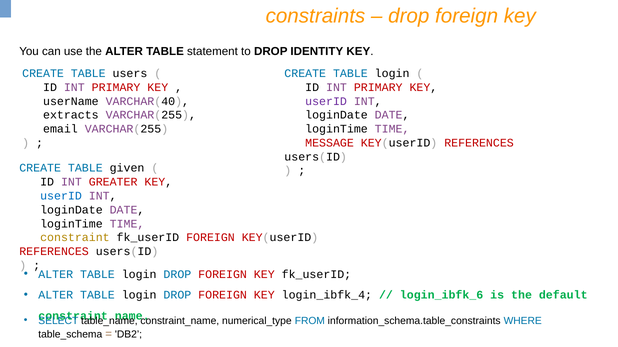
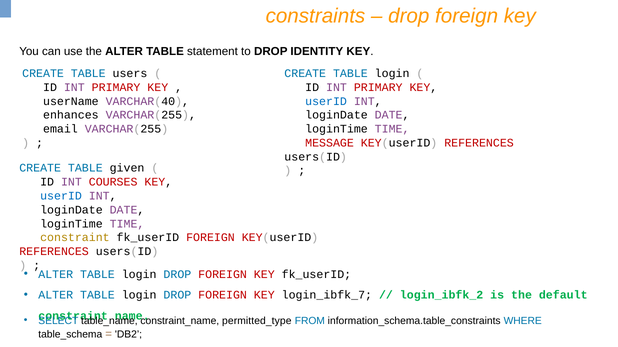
userID at (326, 101) colour: purple -> blue
extracts: extracts -> enhances
GREATER: GREATER -> COURSES
login_ibfk_4: login_ibfk_4 -> login_ibfk_7
login_ibfk_6: login_ibfk_6 -> login_ibfk_2
numerical_type: numerical_type -> permitted_type
